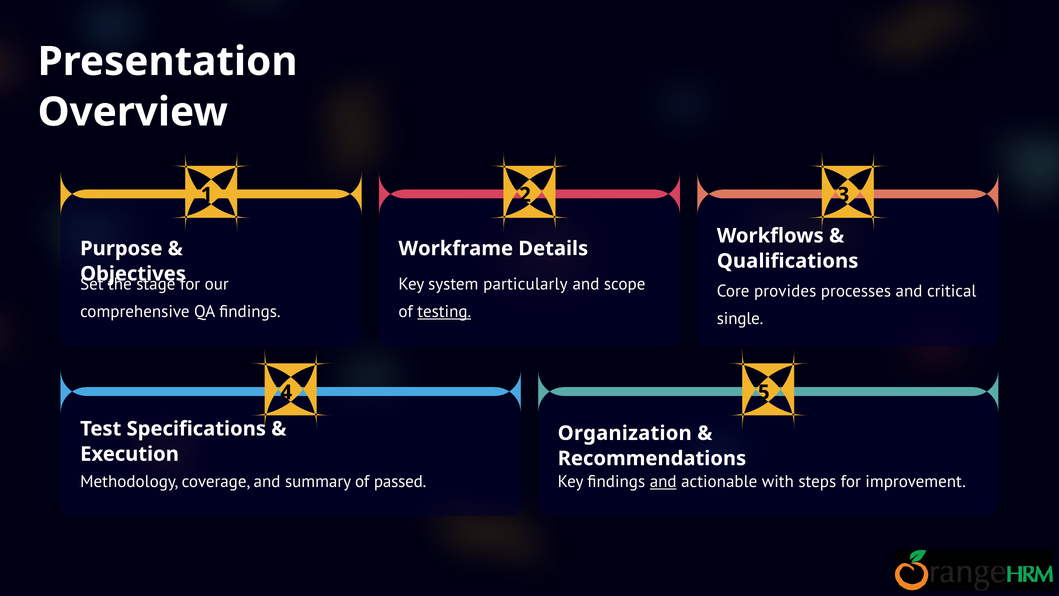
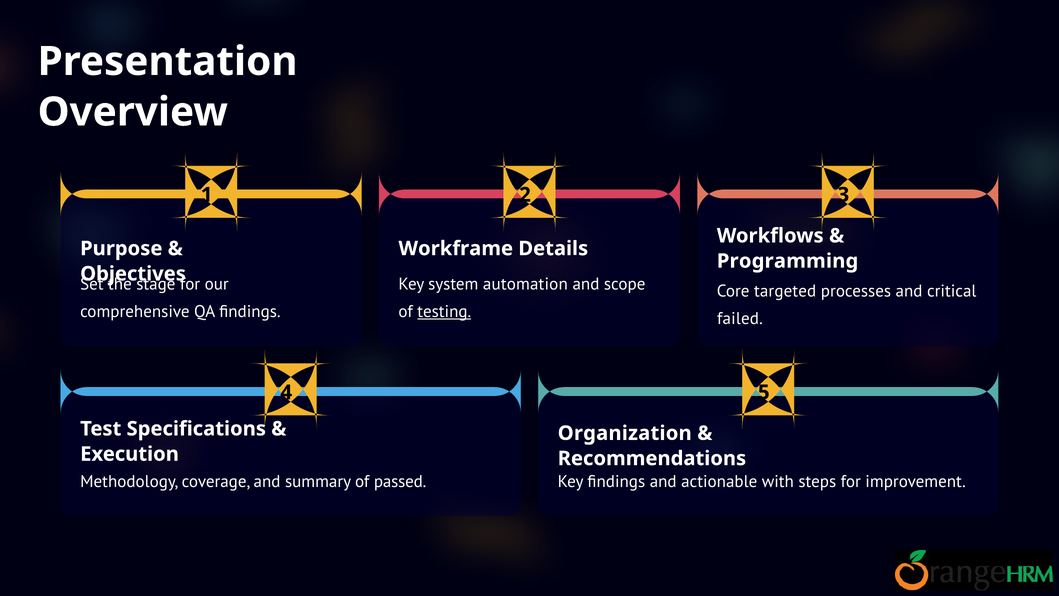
Qualifications: Qualifications -> Programming
particularly: particularly -> automation
provides: provides -> targeted
single: single -> failed
and at (663, 481) underline: present -> none
